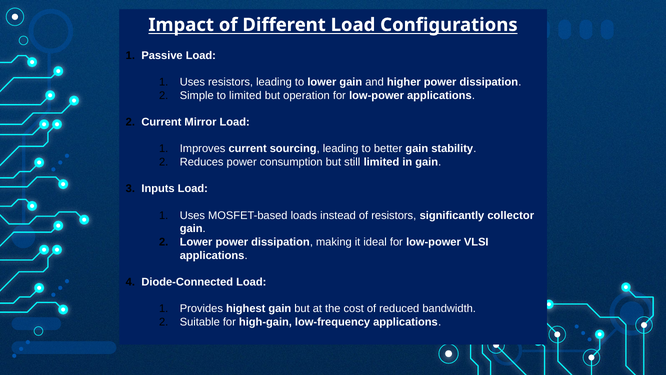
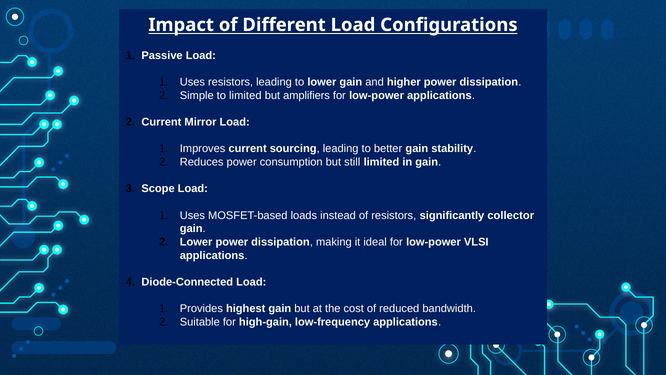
operation: operation -> amplifiers
Inputs: Inputs -> Scope
